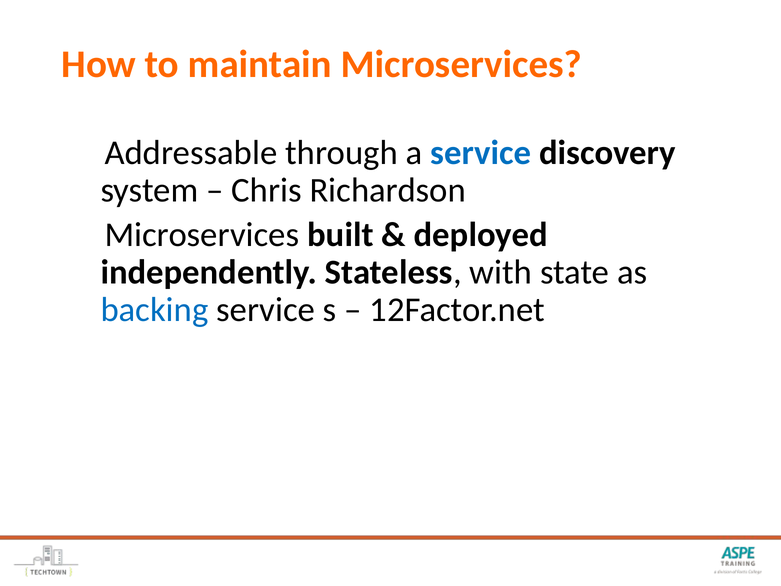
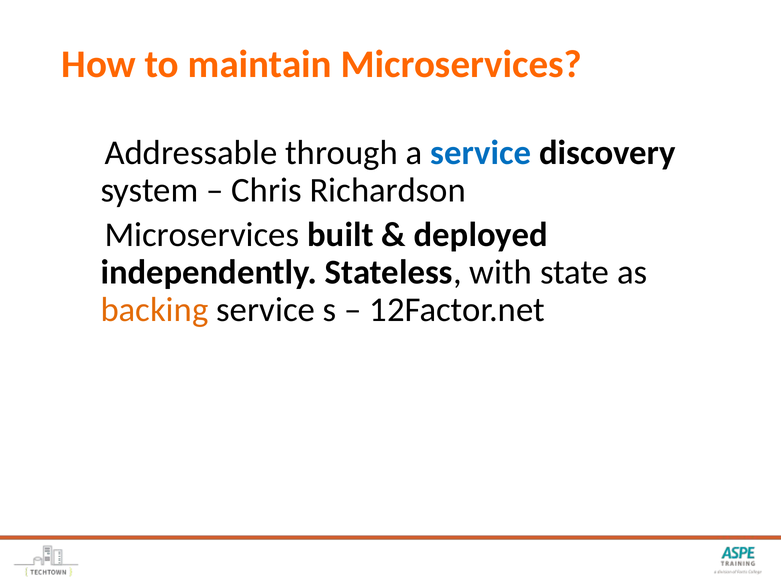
backing colour: blue -> orange
